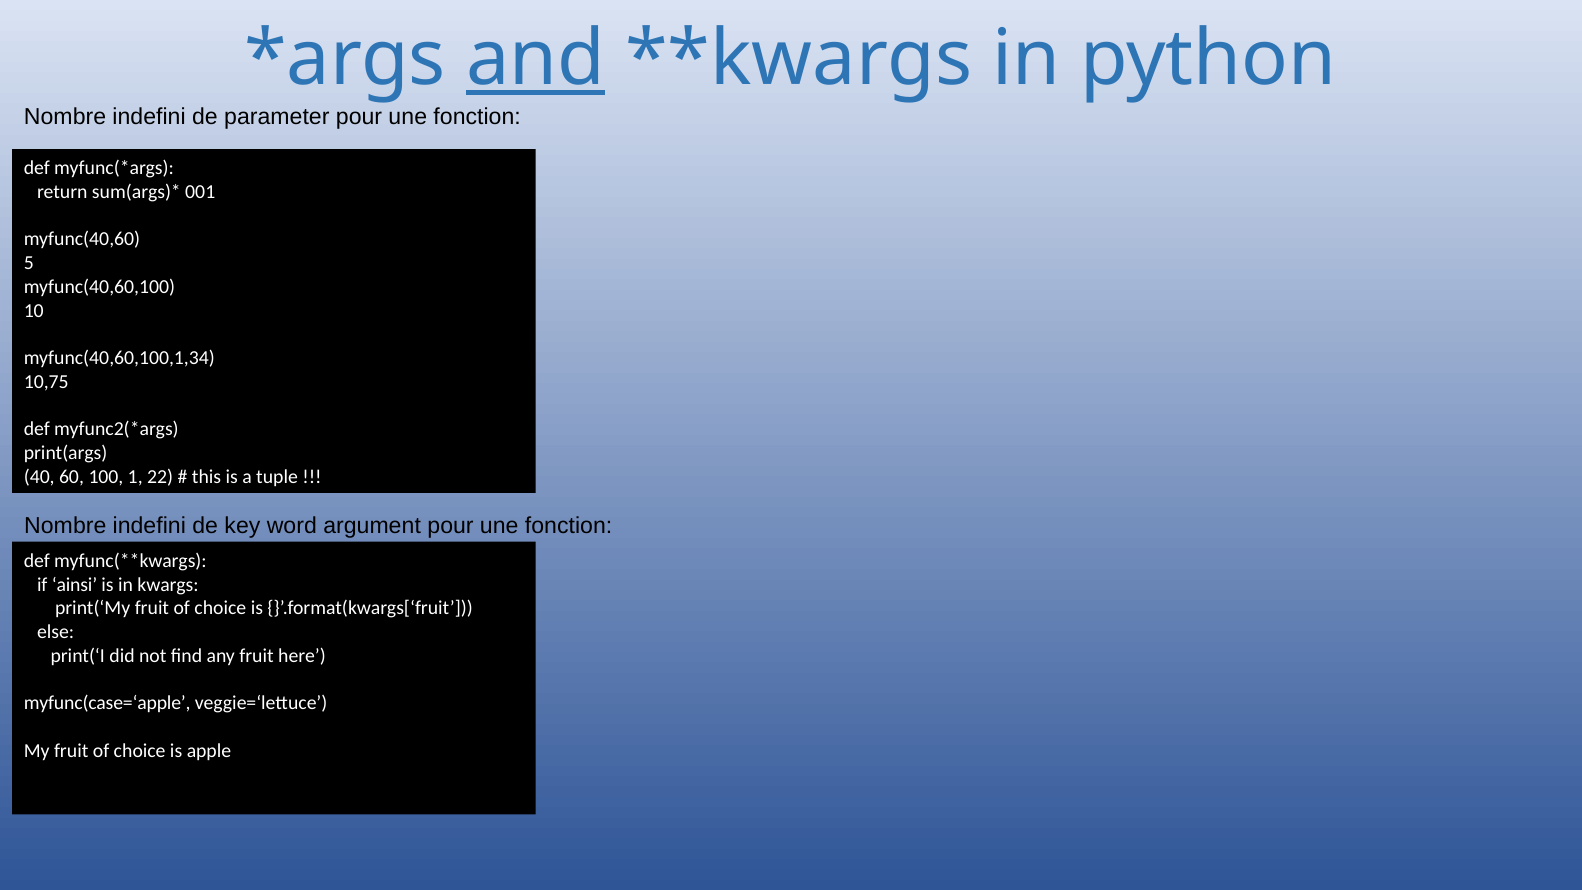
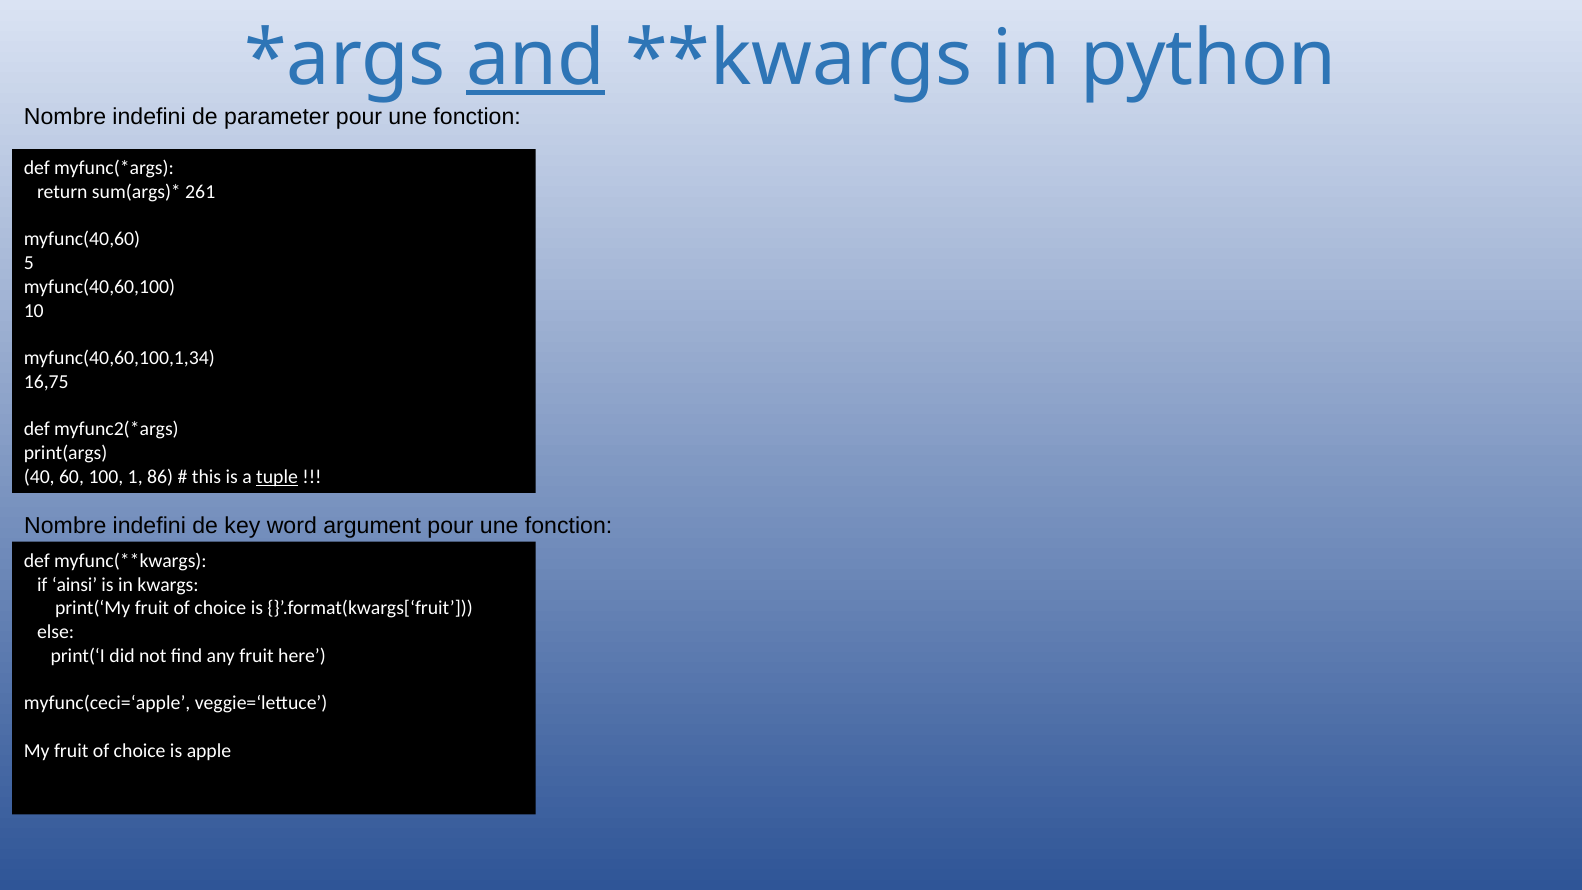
001: 001 -> 261
10,75: 10,75 -> 16,75
22: 22 -> 86
tuple underline: none -> present
myfunc(case=‘apple: myfunc(case=‘apple -> myfunc(ceci=‘apple
